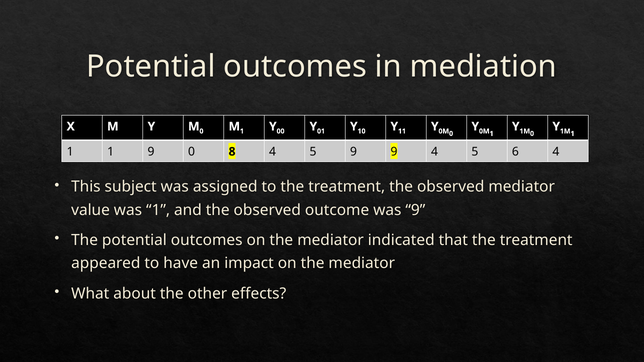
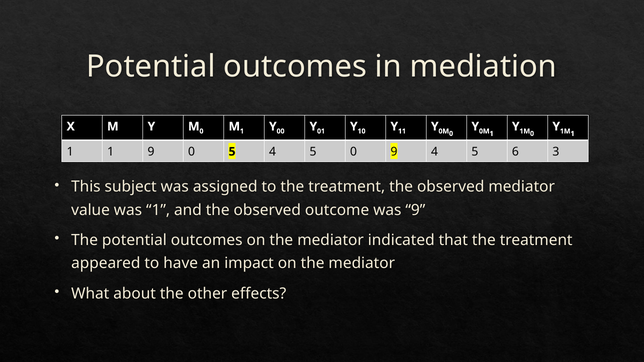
0 8: 8 -> 5
5 9: 9 -> 0
6 4: 4 -> 3
